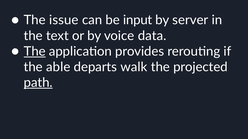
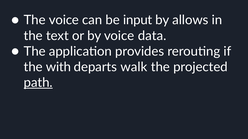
The issue: issue -> voice
server: server -> allows
The at (35, 52) underline: present -> none
able: able -> with
